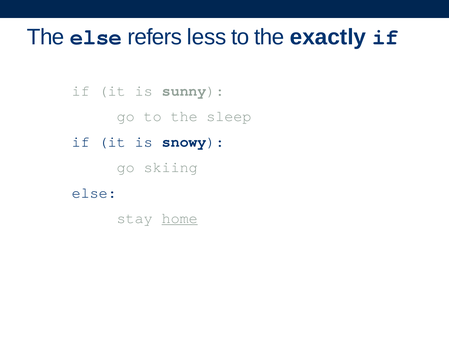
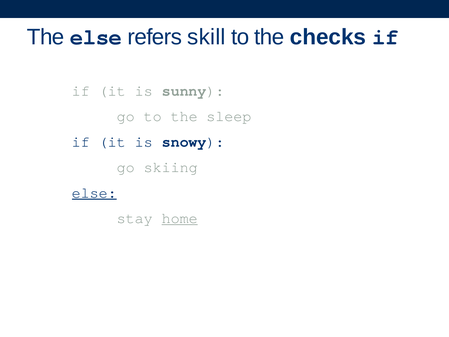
less: less -> skill
exactly: exactly -> checks
else at (94, 193) underline: none -> present
